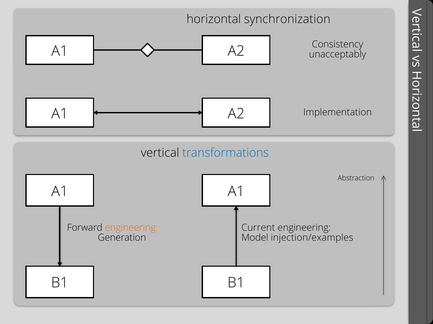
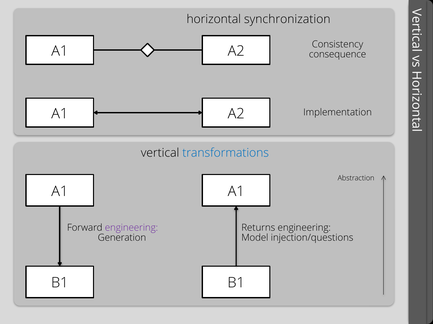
unacceptably: unacceptably -> consequence
engineering at (131, 228) colour: orange -> purple
Current: Current -> Returns
injection/examples: injection/examples -> injection/questions
